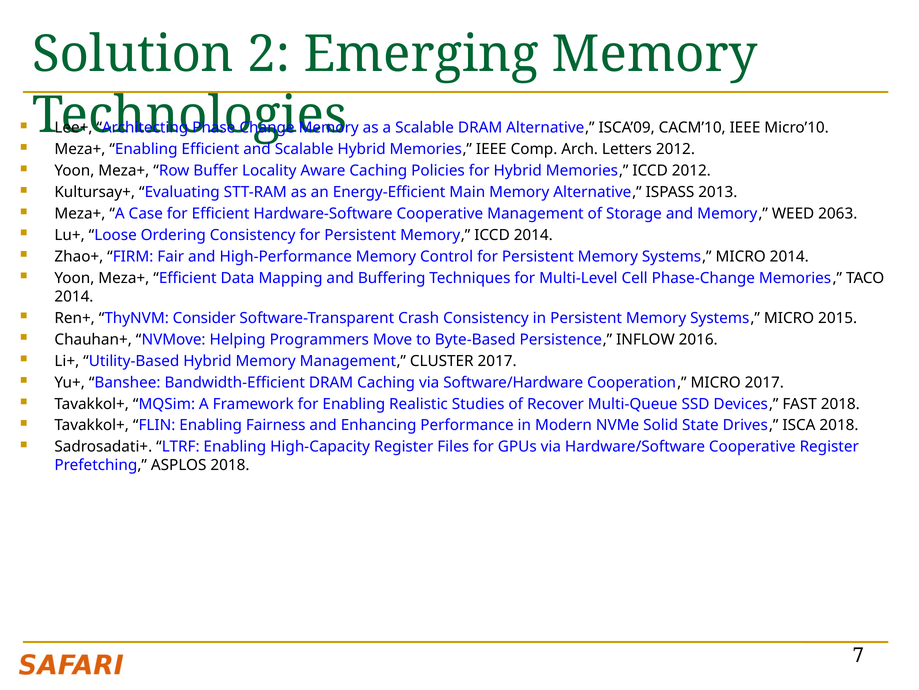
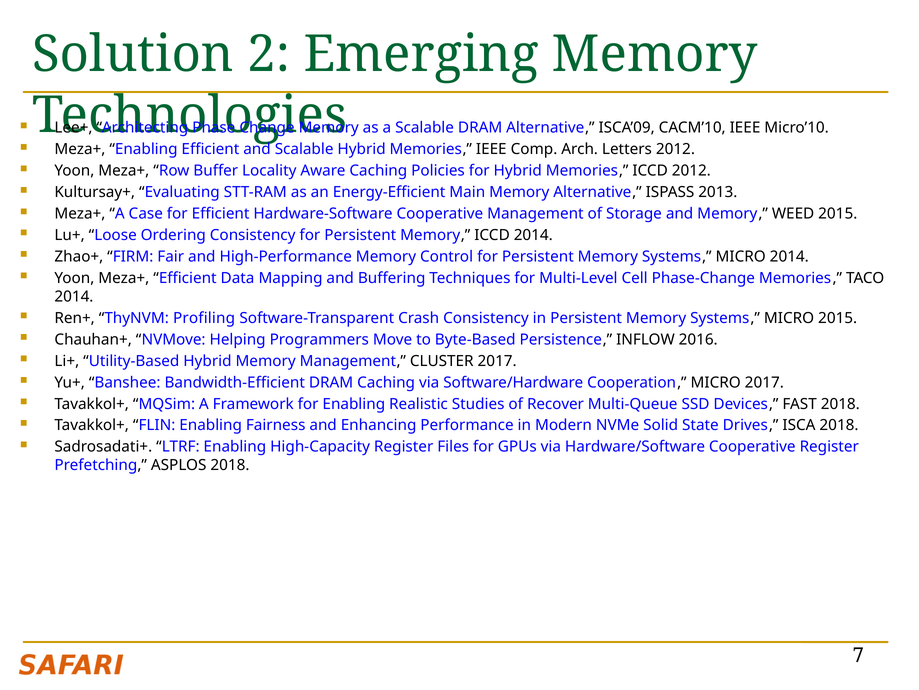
WEED 2063: 2063 -> 2015
Consider: Consider -> Profiling
